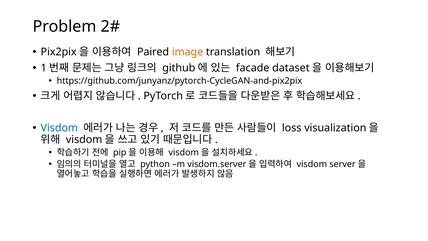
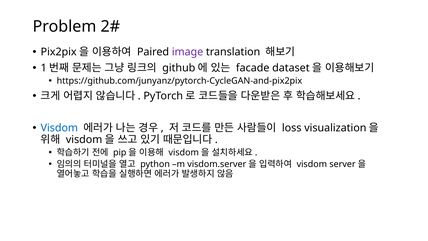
image colour: orange -> purple
